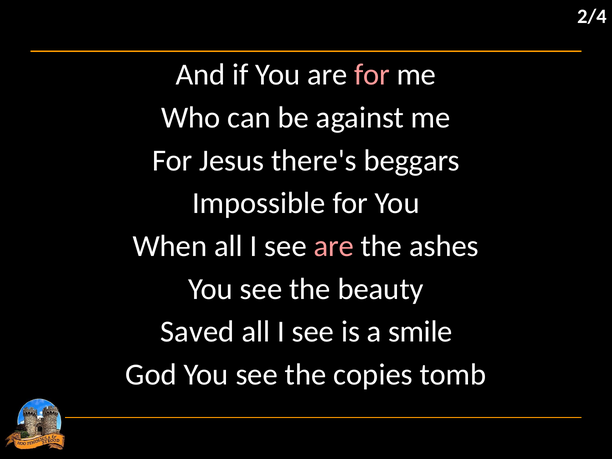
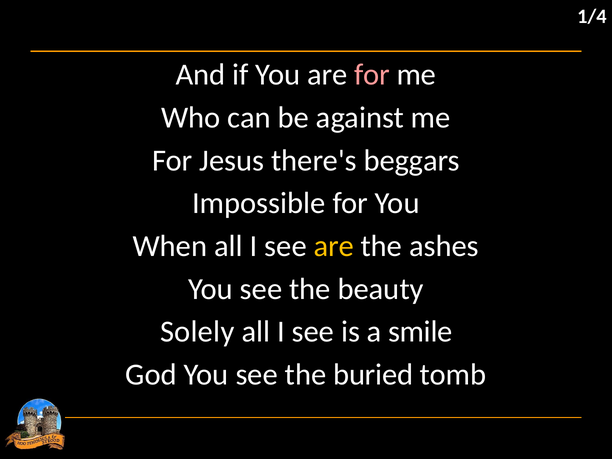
2/4: 2/4 -> 1/4
are at (334, 246) colour: pink -> yellow
Saved: Saved -> Solely
copies: copies -> buried
